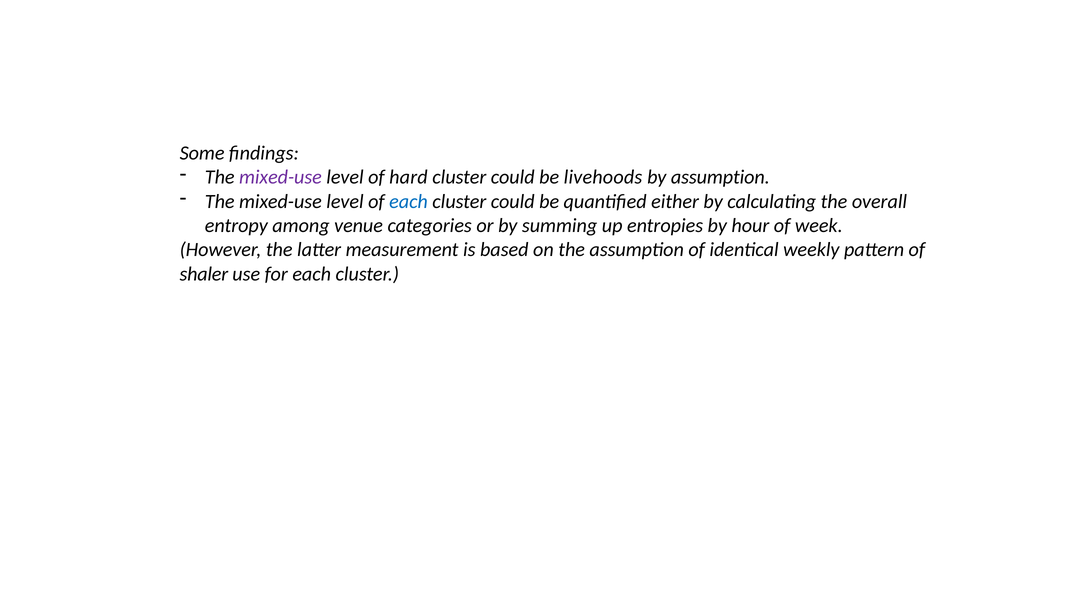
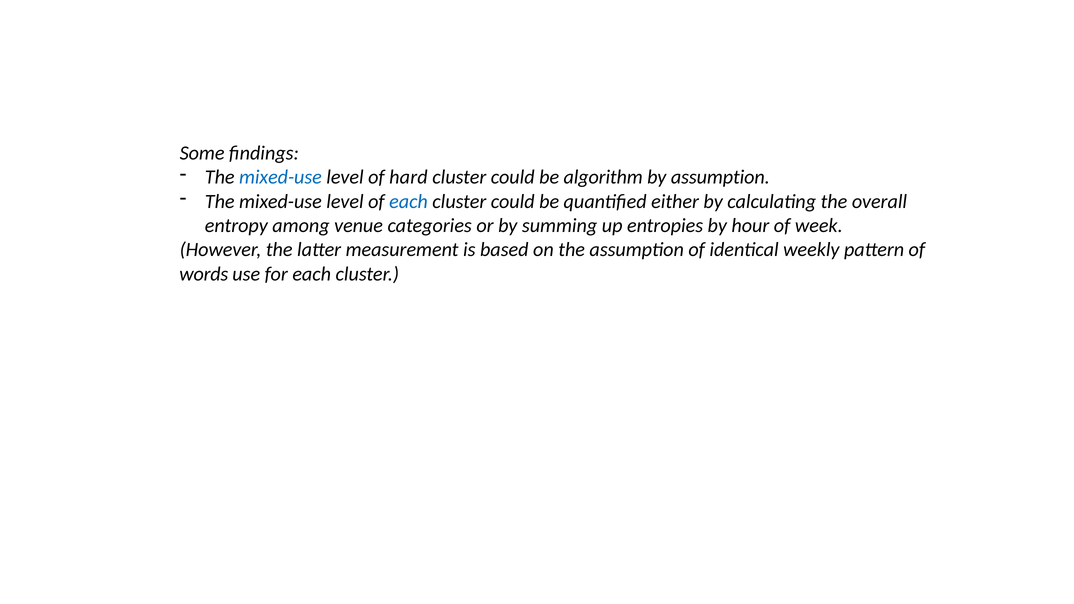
mixed-use at (280, 177) colour: purple -> blue
livehoods: livehoods -> algorithm
shaler: shaler -> words
